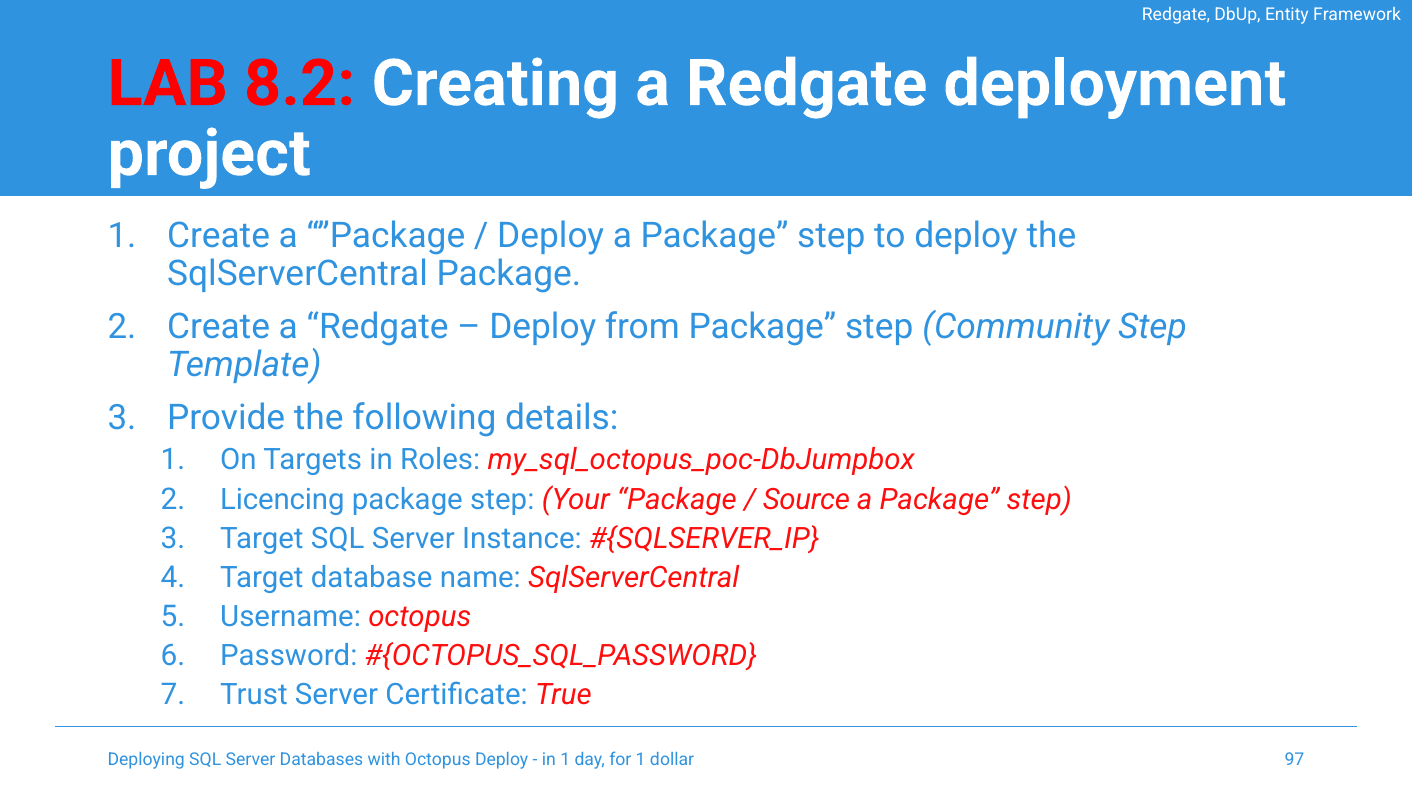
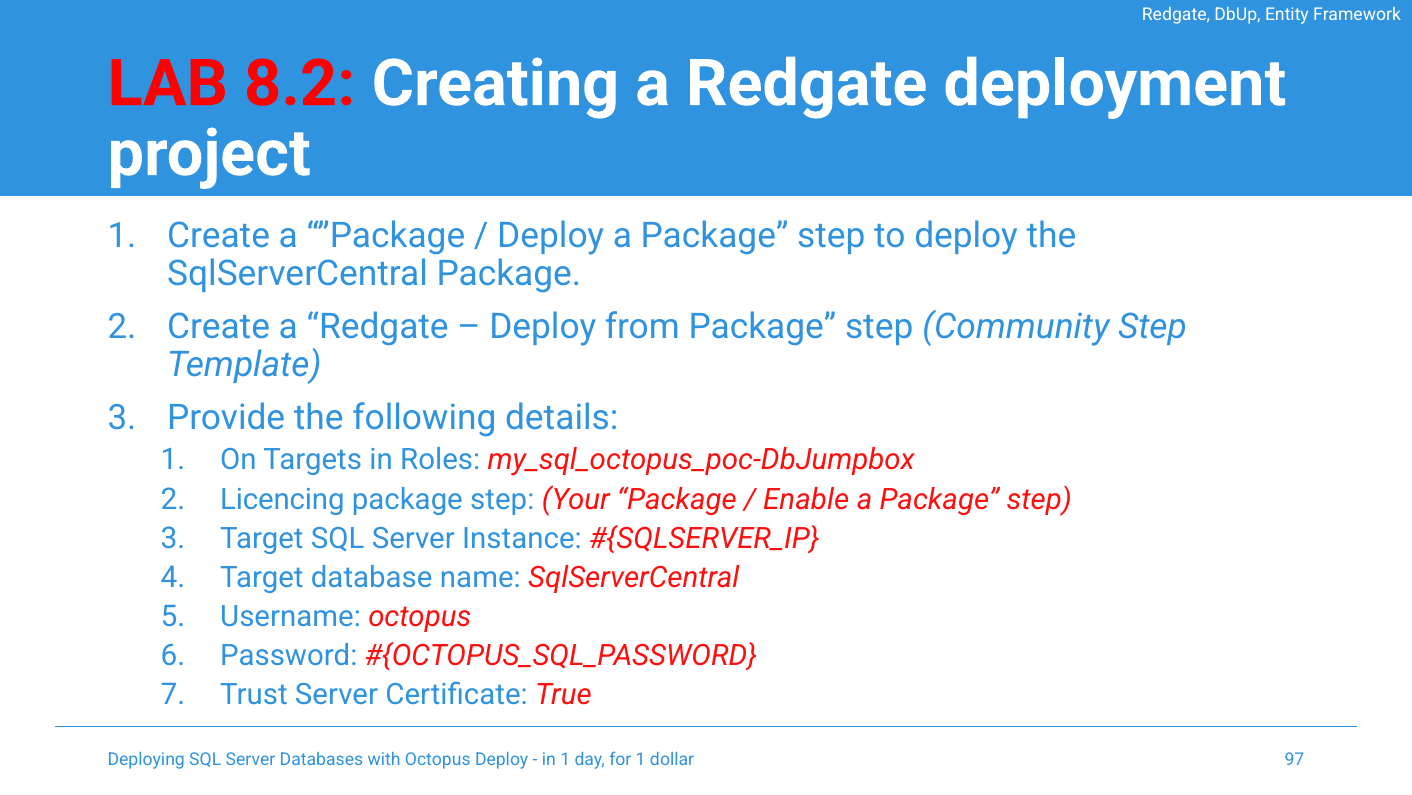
Source: Source -> Enable
